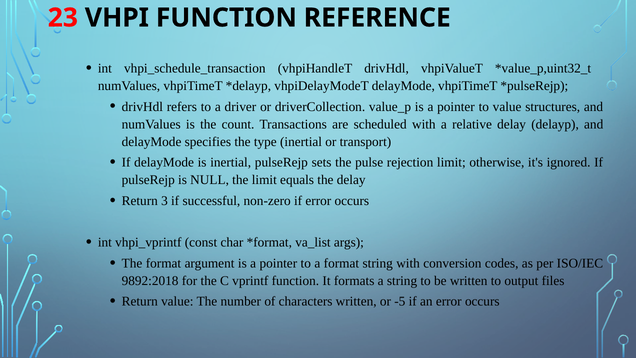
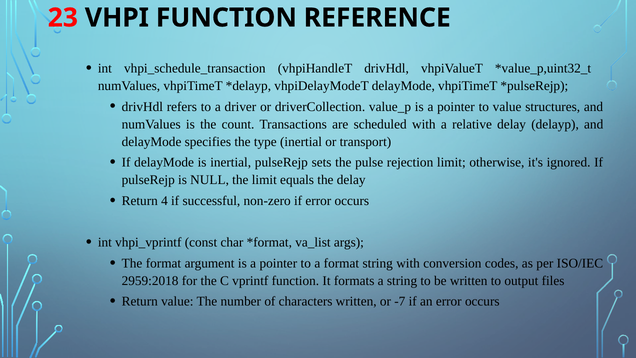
3: 3 -> 4
9892:2018: 9892:2018 -> 2959:2018
-5: -5 -> -7
